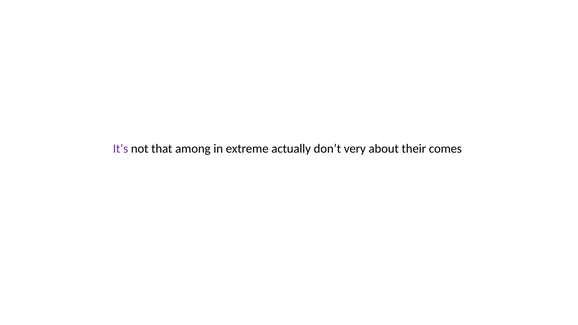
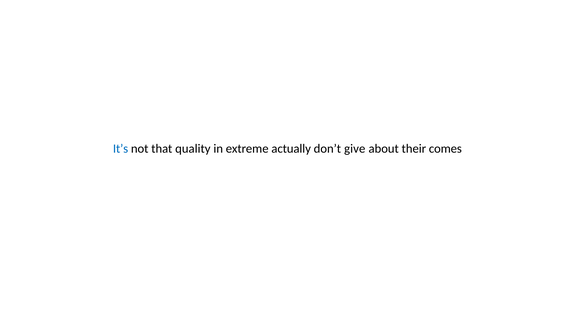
It’s colour: purple -> blue
among: among -> quality
very: very -> give
